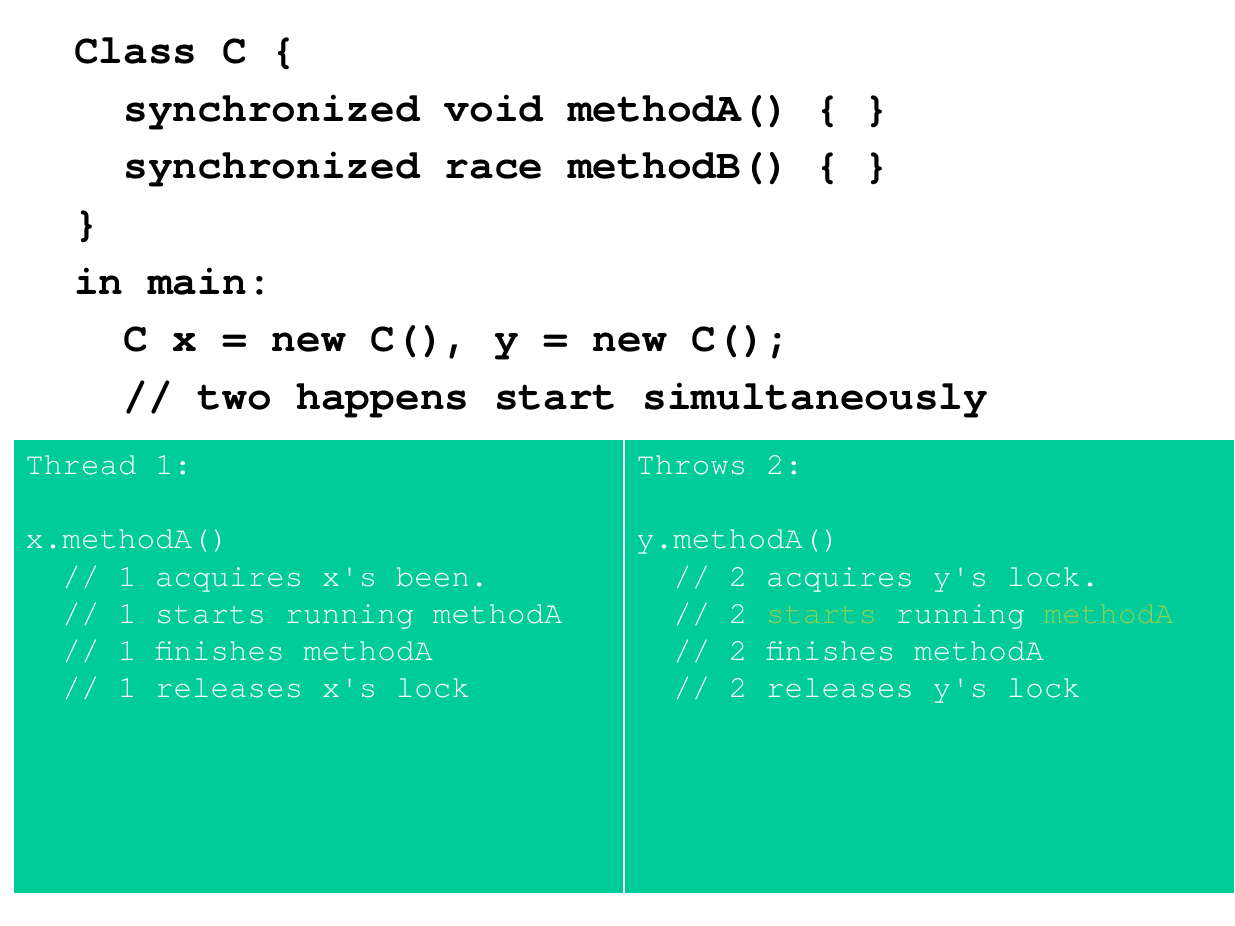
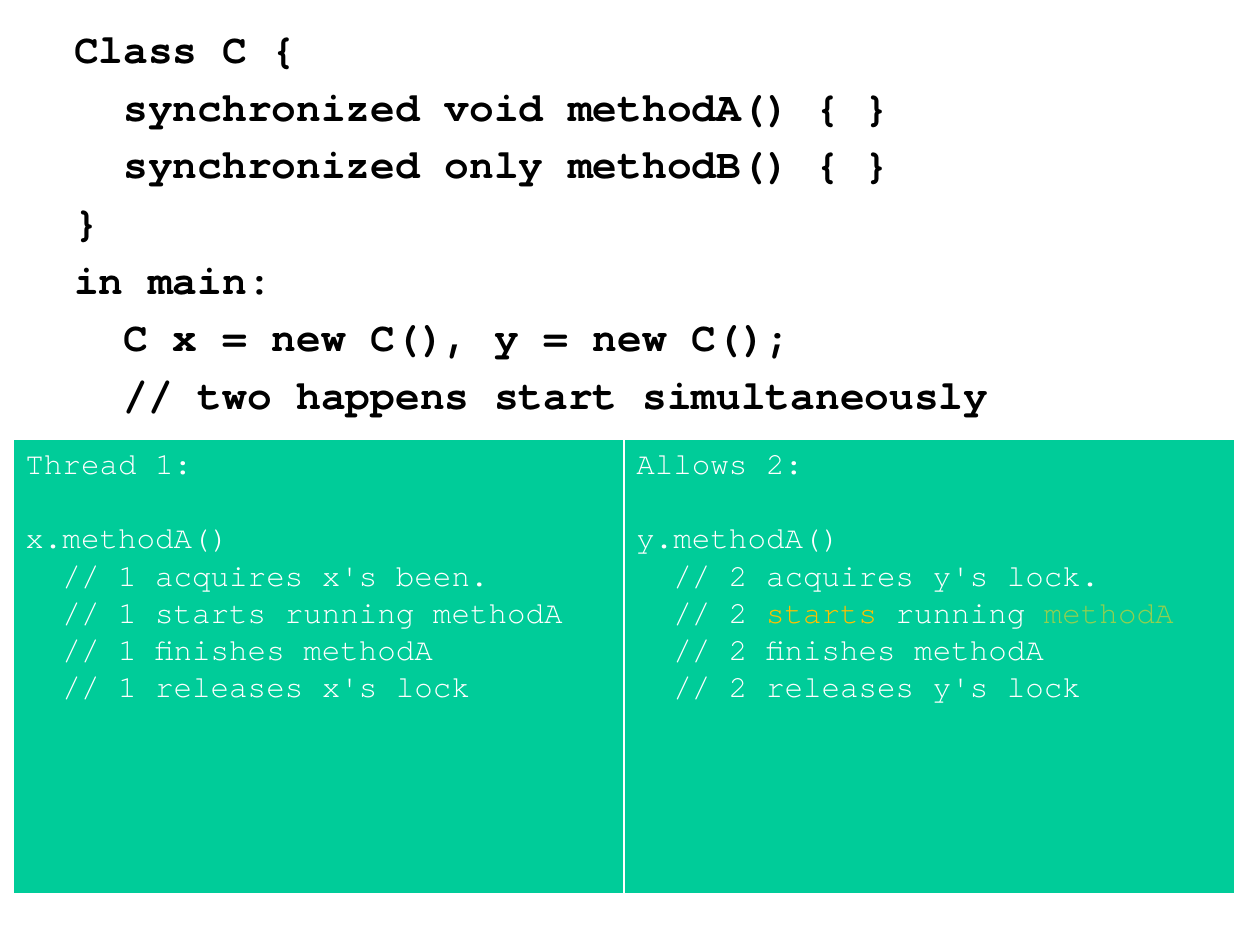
race: race -> only
Throws: Throws -> Allows
starts at (822, 613) colour: light green -> yellow
